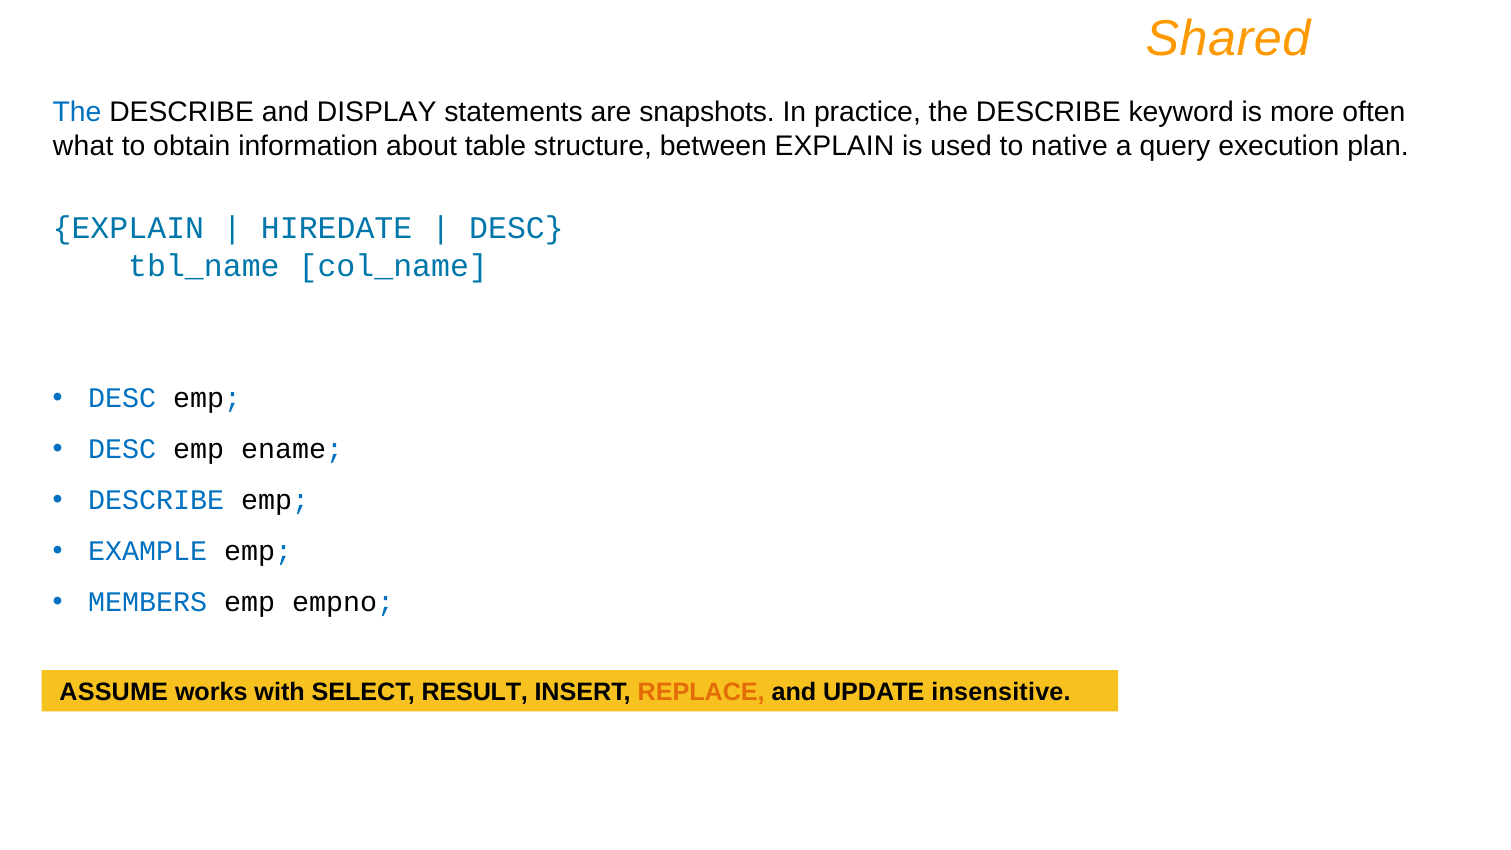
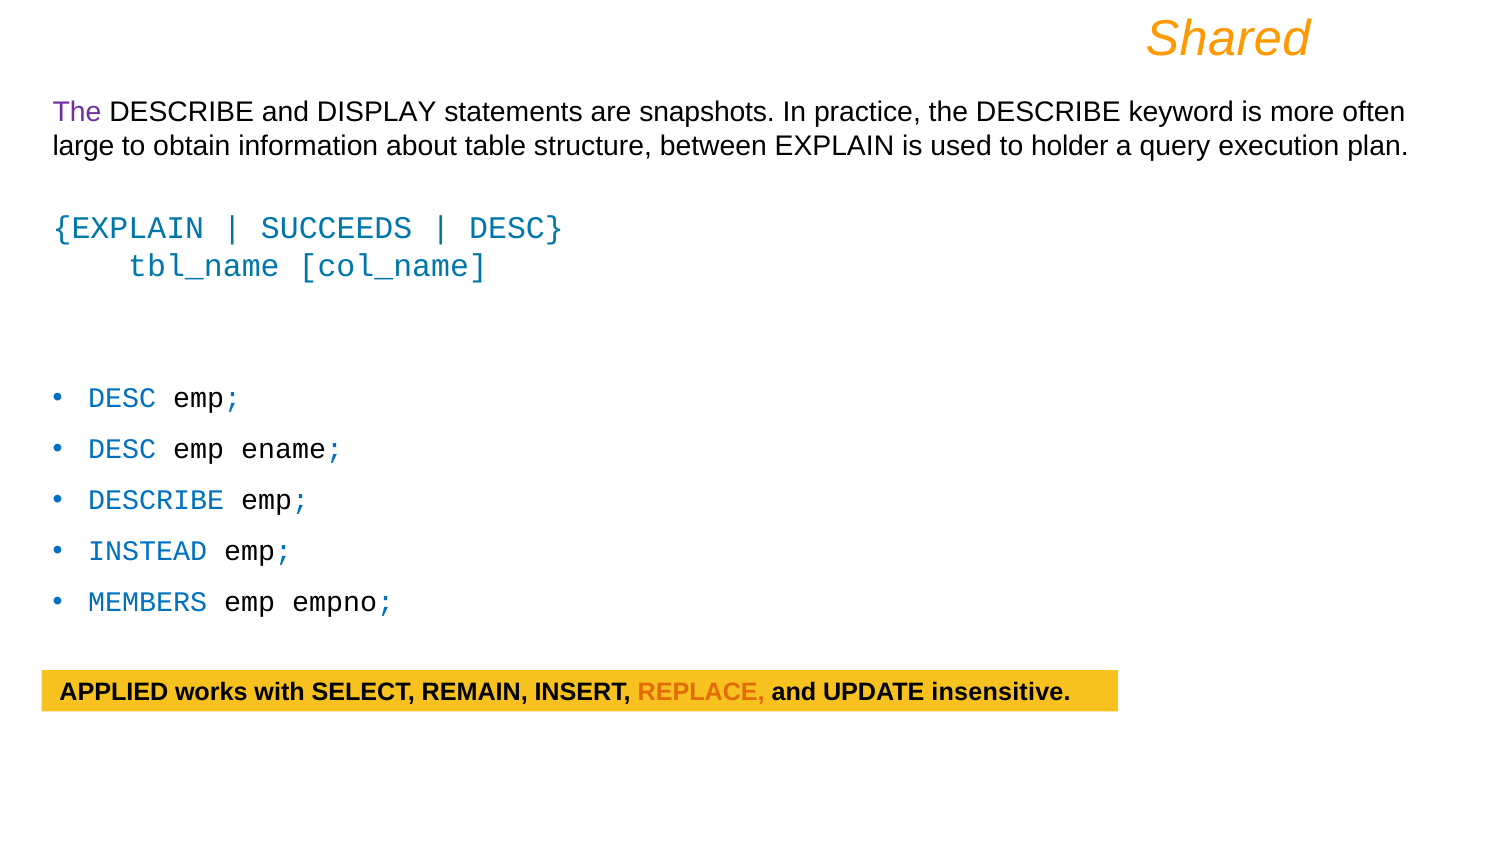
The at (77, 112) colour: blue -> purple
what: what -> large
native: native -> holder
HIREDATE: HIREDATE -> SUCCEEDS
EXAMPLE: EXAMPLE -> INSTEAD
ASSUME: ASSUME -> APPLIED
RESULT: RESULT -> REMAIN
